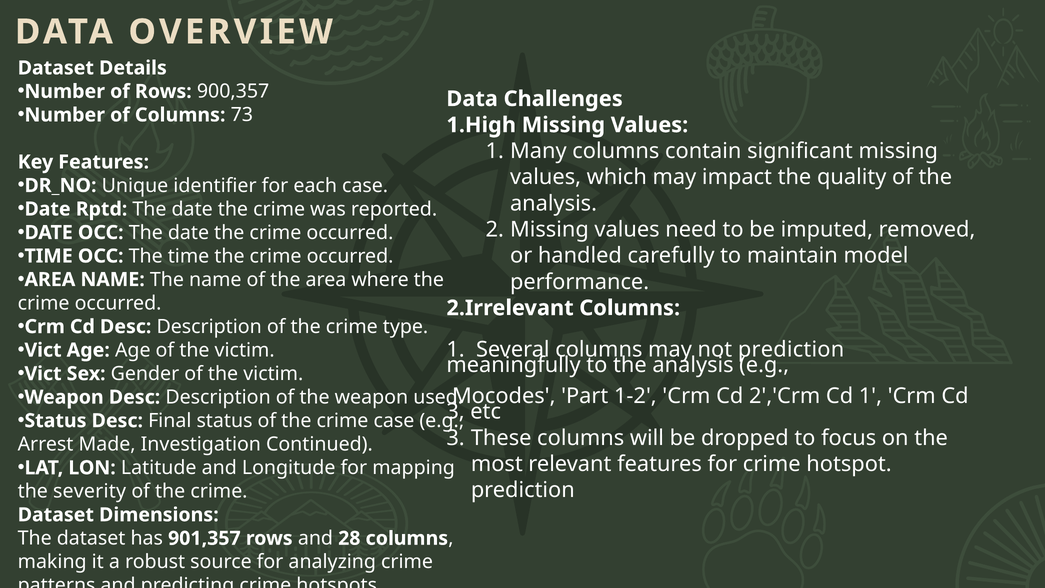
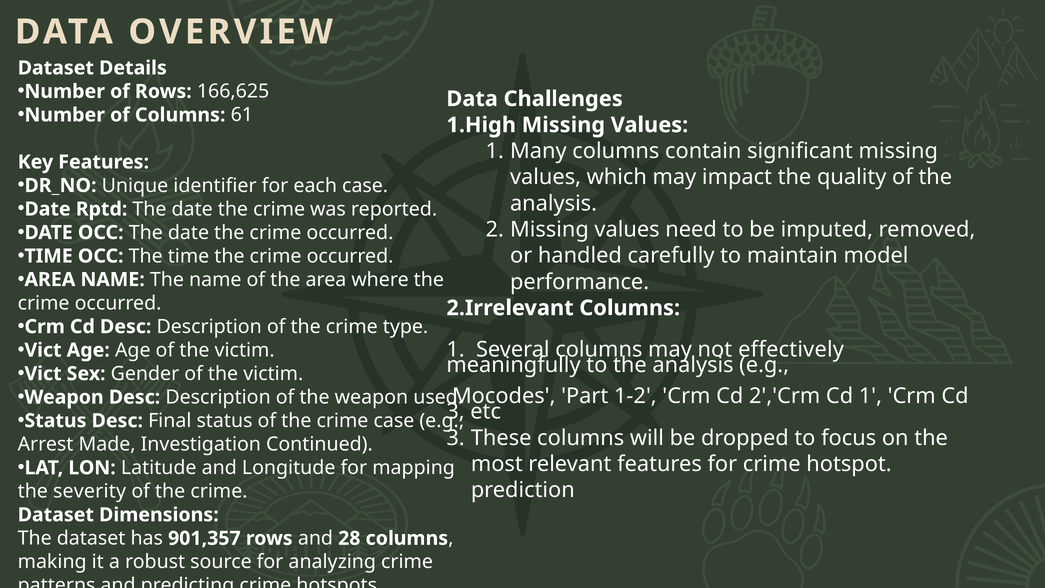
900,357: 900,357 -> 166,625
73: 73 -> 61
not prediction: prediction -> effectively
